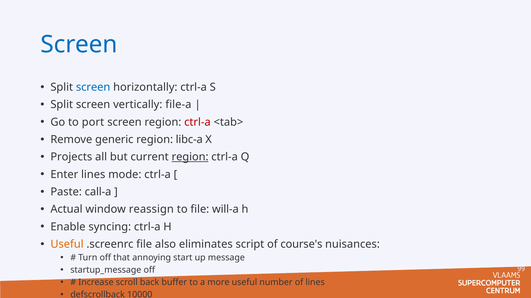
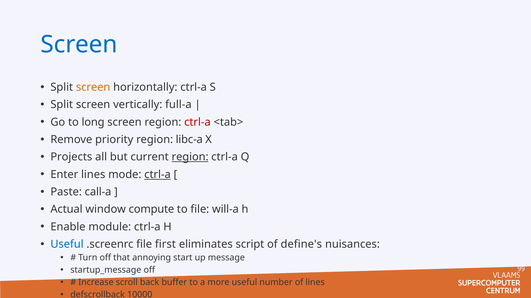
screen at (93, 87) colour: blue -> orange
file-a: file-a -> full-a
port: port -> long
generic: generic -> priority
ctrl-a at (158, 175) underline: none -> present
reassign: reassign -> compute
syncing: syncing -> module
Useful at (67, 245) colour: orange -> blue
also: also -> first
course's: course's -> define's
